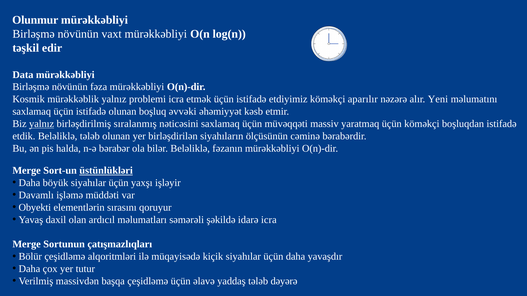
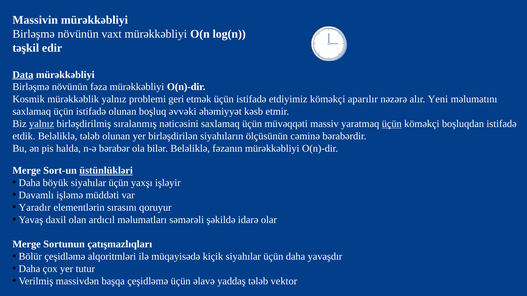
Olunmur: Olunmur -> Massivin
Data underline: none -> present
problemi icra: icra -> geri
üçün at (392, 124) underline: none -> present
Obyekti: Obyekti -> Yaradır
idarə icra: icra -> olar
dəyərə: dəyərə -> vektor
